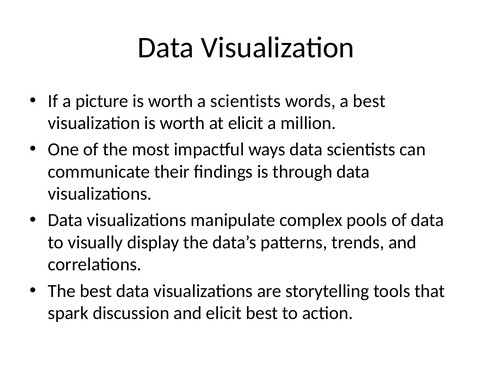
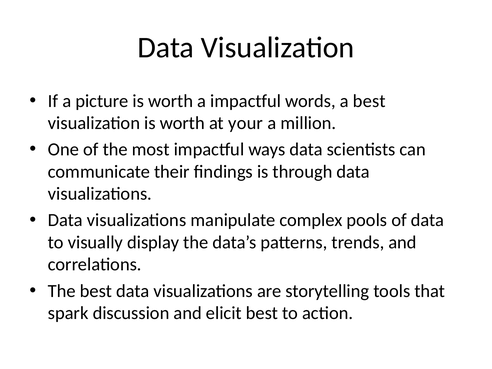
a scientists: scientists -> impactful
at elicit: elicit -> your
